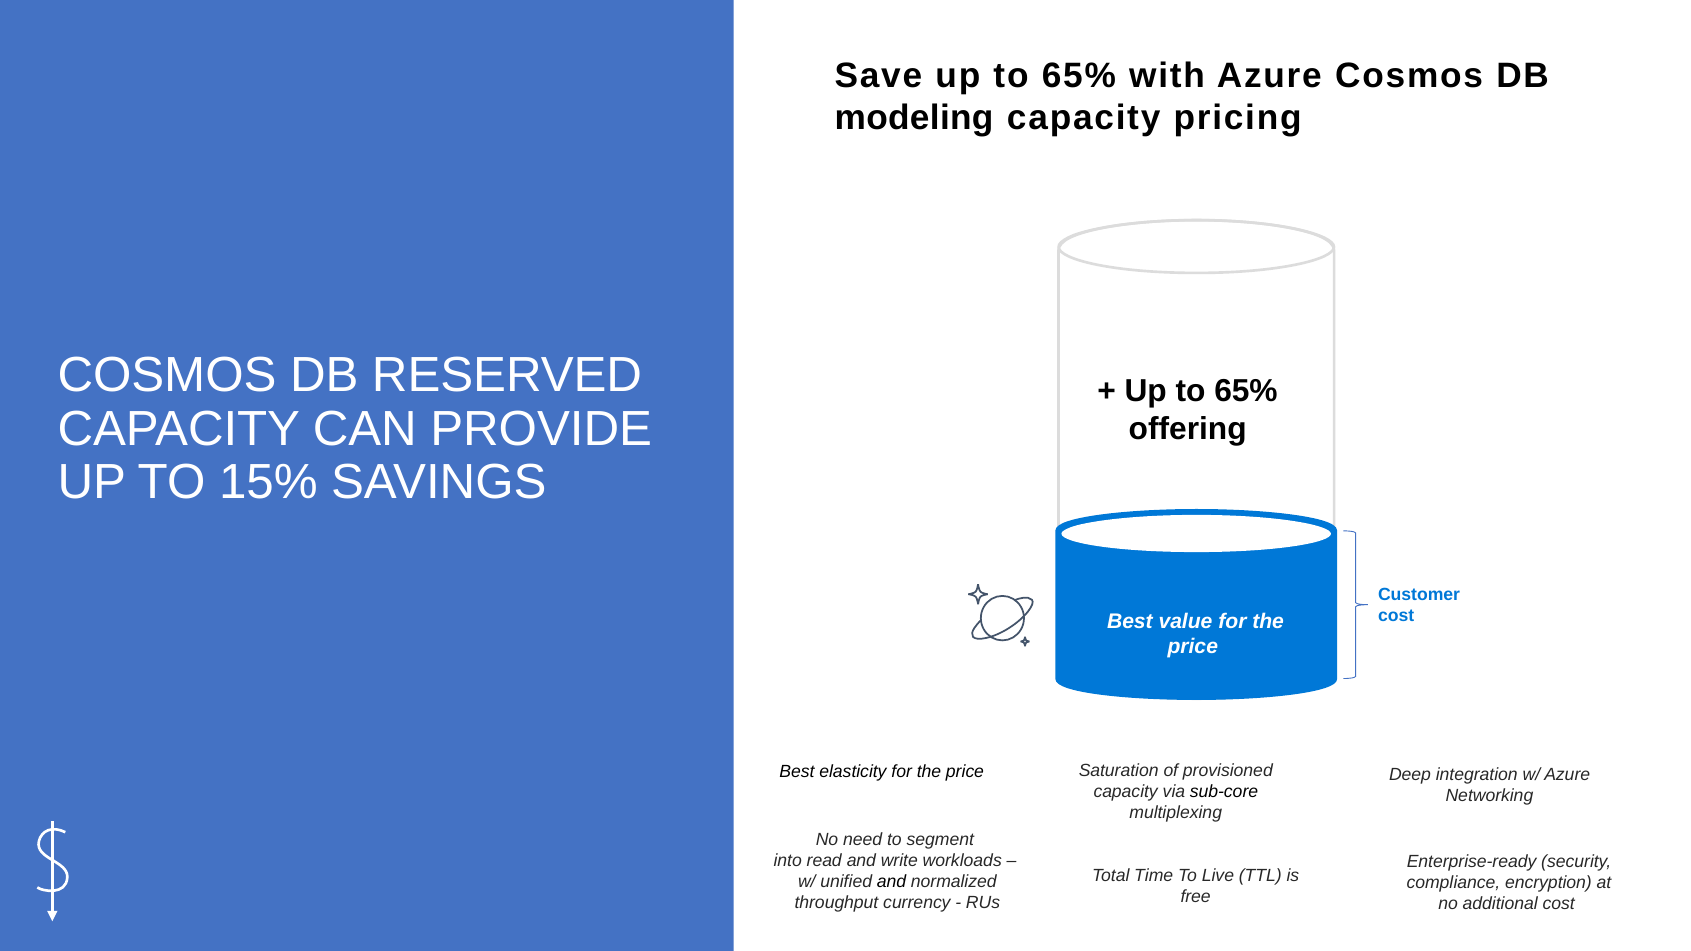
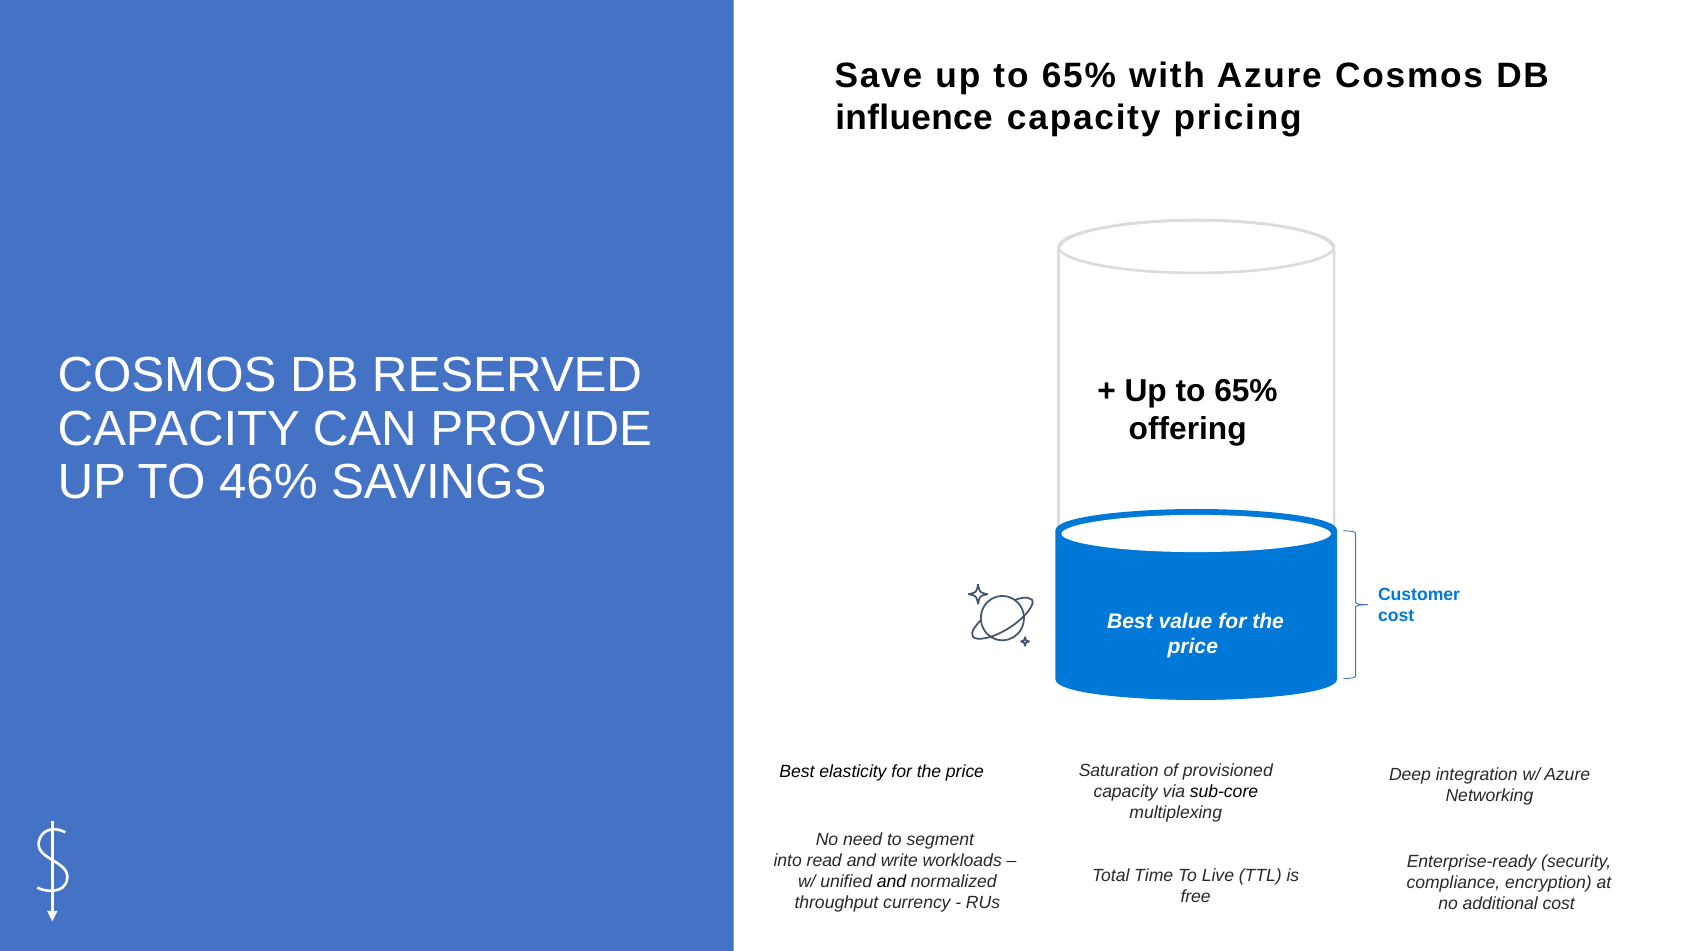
modeling: modeling -> influence
15%: 15% -> 46%
